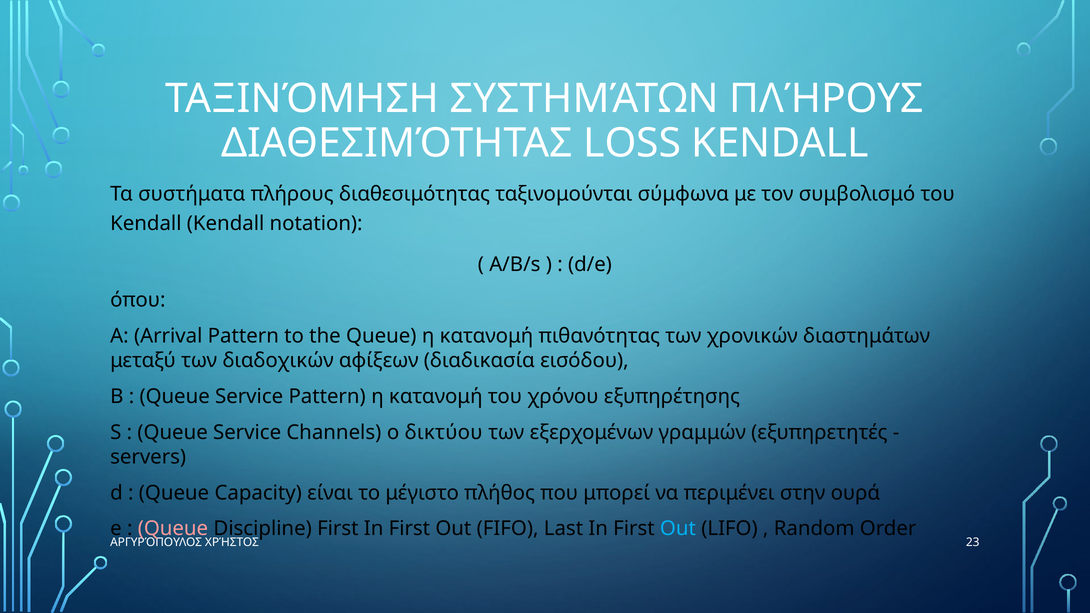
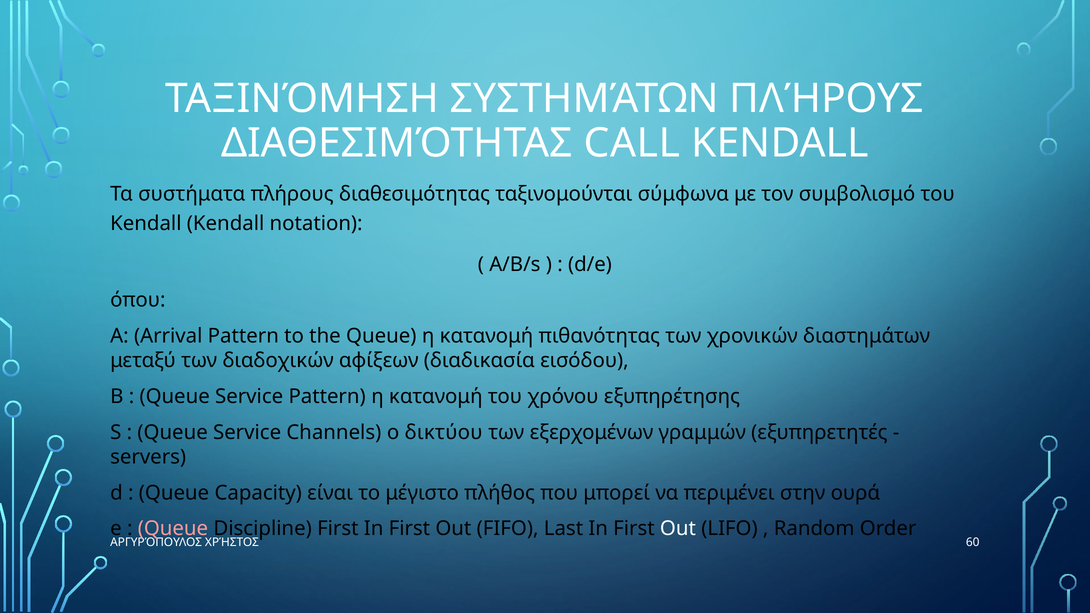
LOSS: LOSS -> CALL
Out at (678, 529) colour: light blue -> white
23: 23 -> 60
